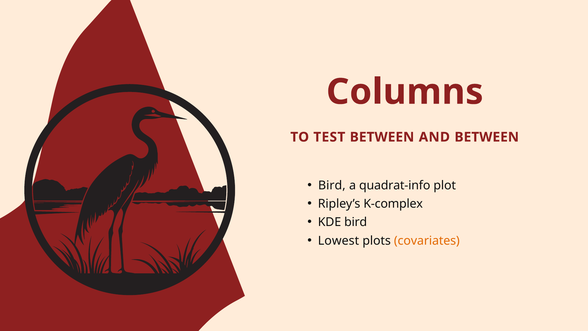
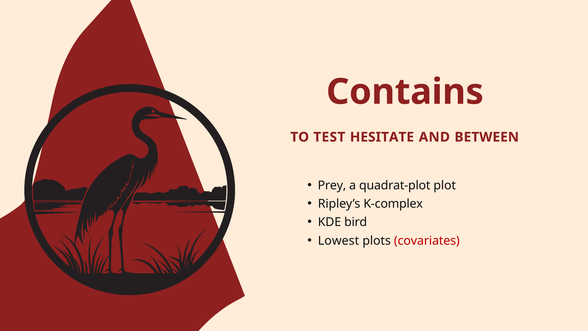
Columns: Columns -> Contains
TEST BETWEEN: BETWEEN -> HESITATE
Bird at (332, 185): Bird -> Prey
quadrat-info: quadrat-info -> quadrat-plot
covariates colour: orange -> red
